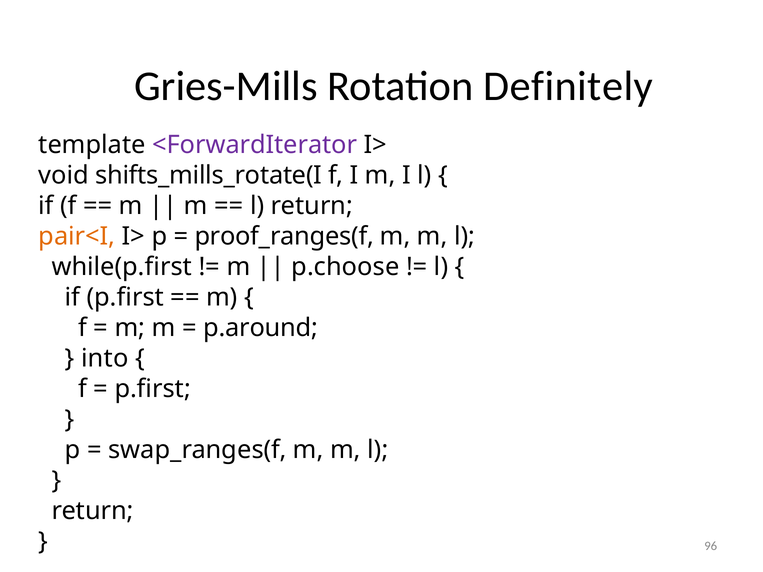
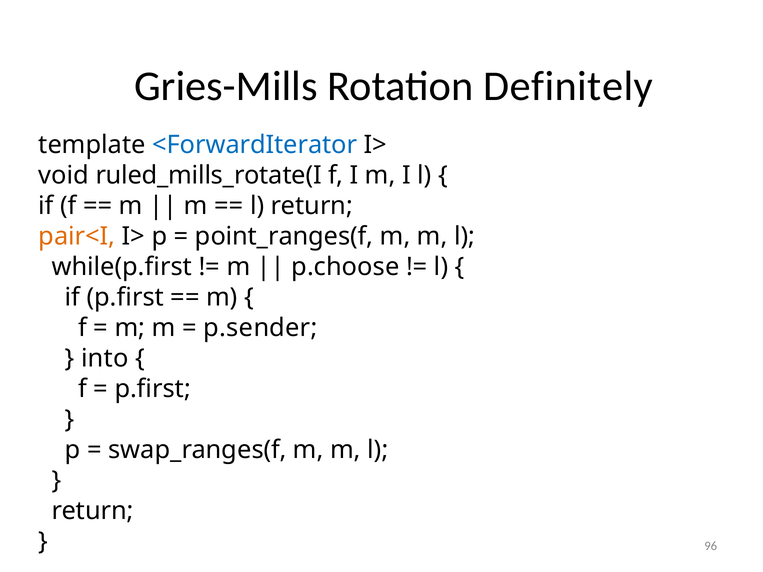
<ForwardIterator colour: purple -> blue
shifts_mills_rotate(I: shifts_mills_rotate(I -> ruled_mills_rotate(I
proof_ranges(f: proof_ranges(f -> point_ranges(f
p.around: p.around -> p.sender
